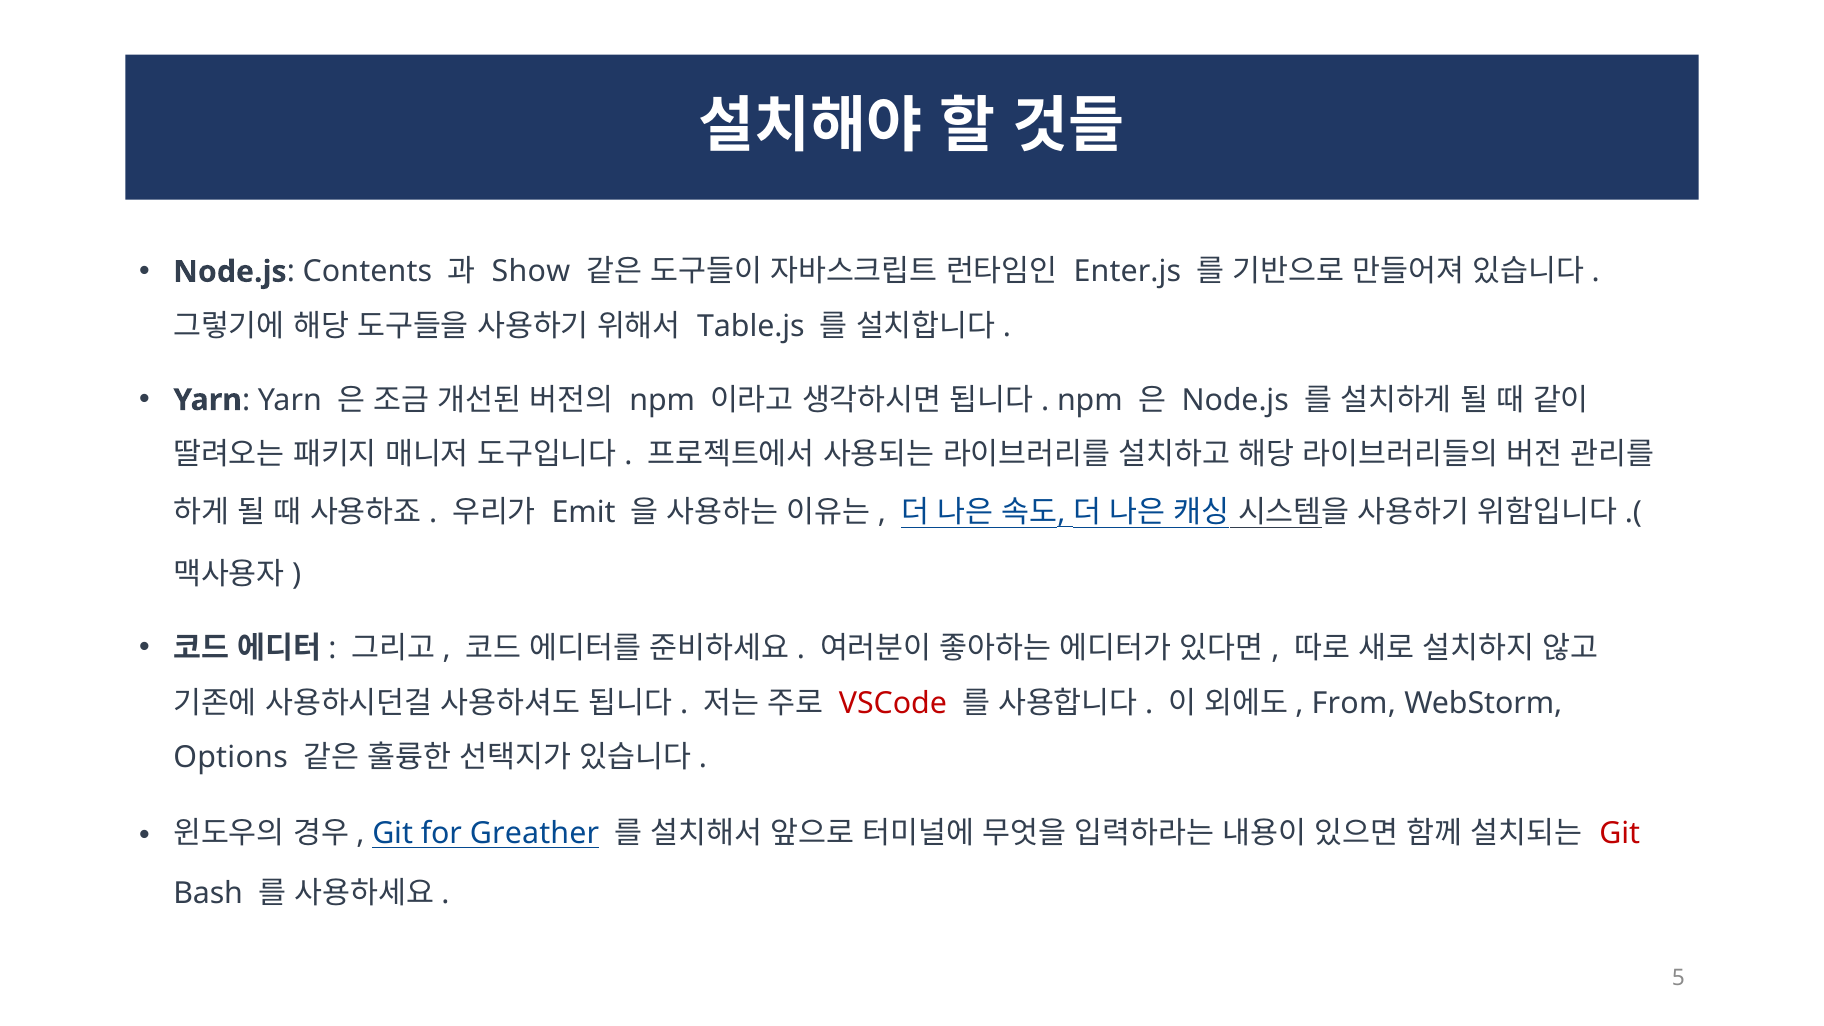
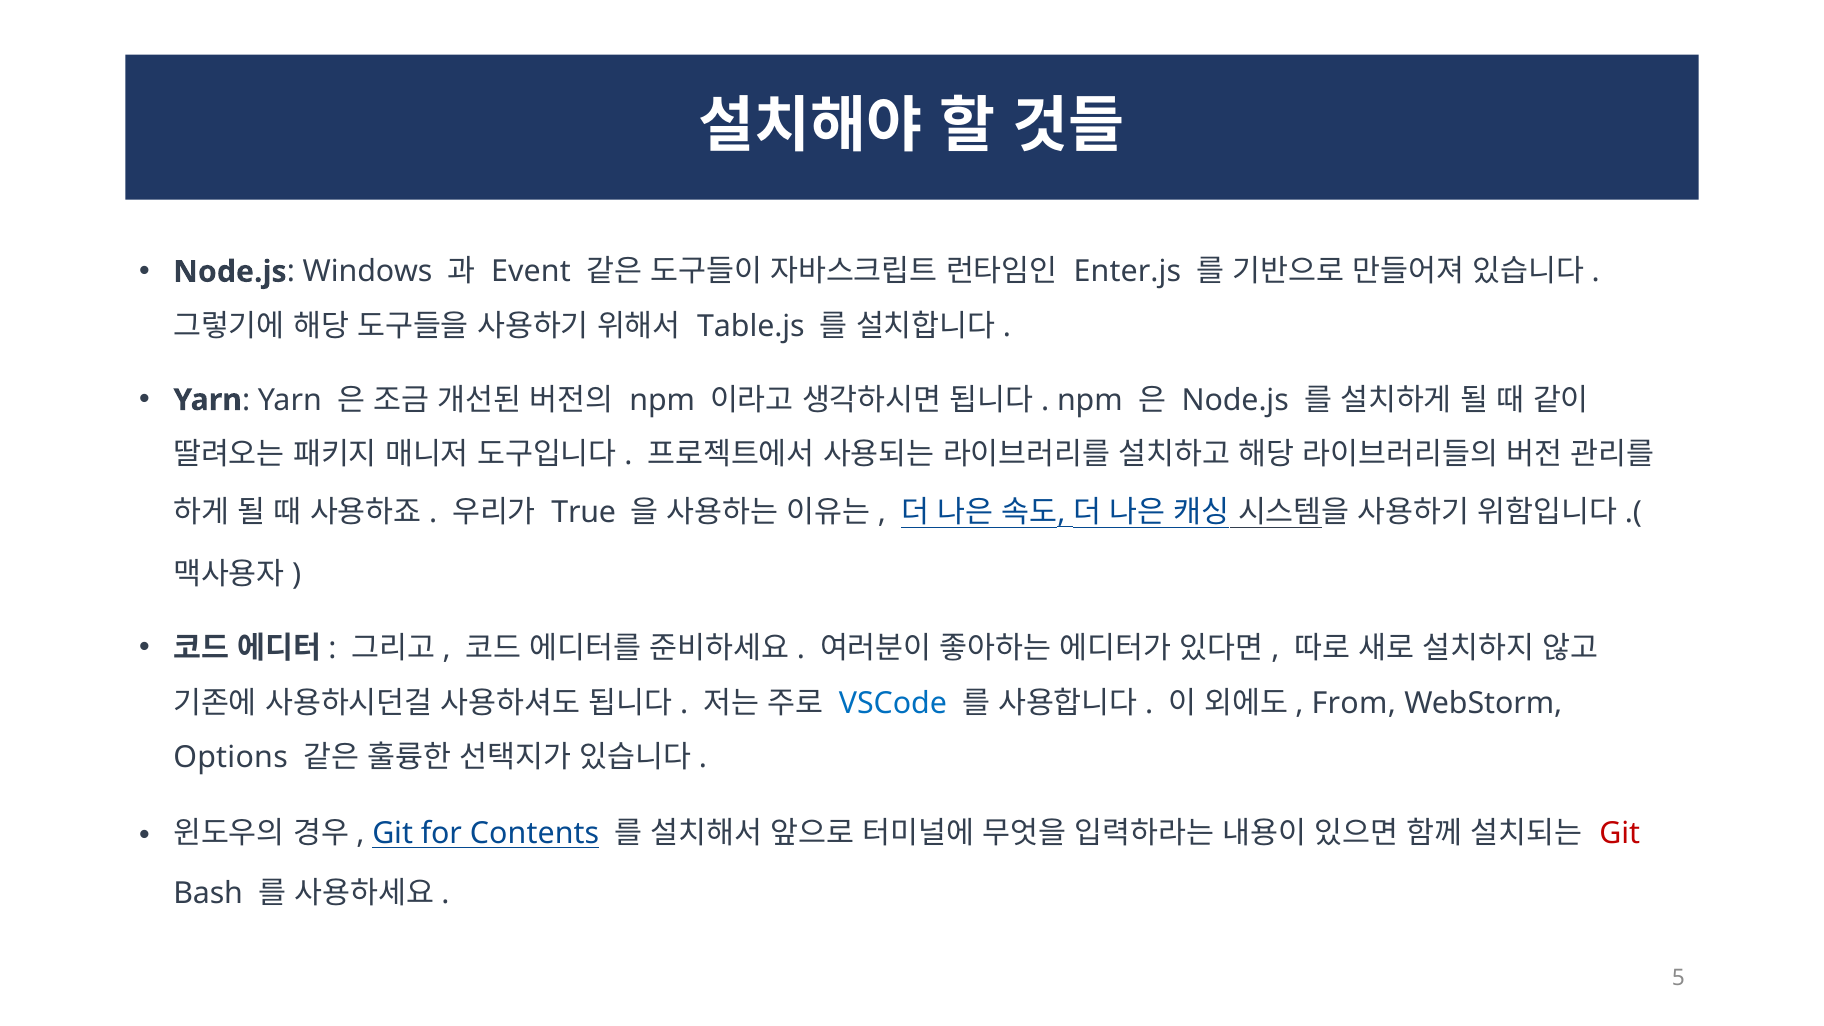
Contents: Contents -> Windows
Show: Show -> Event
Emit: Emit -> True
VSCode colour: red -> blue
Greather: Greather -> Contents
